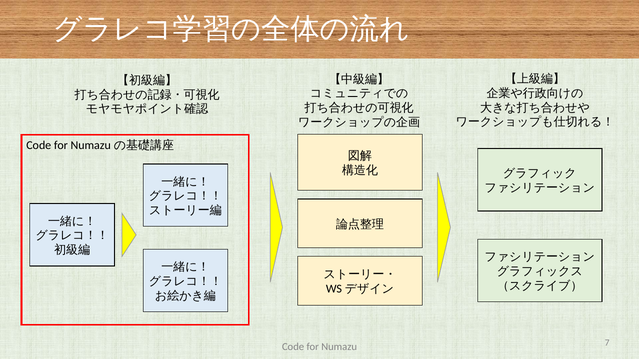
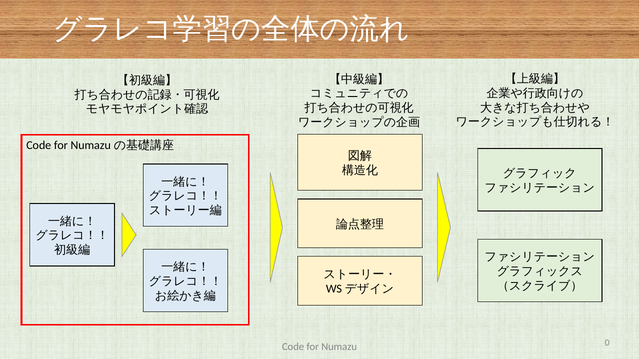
7: 7 -> 0
